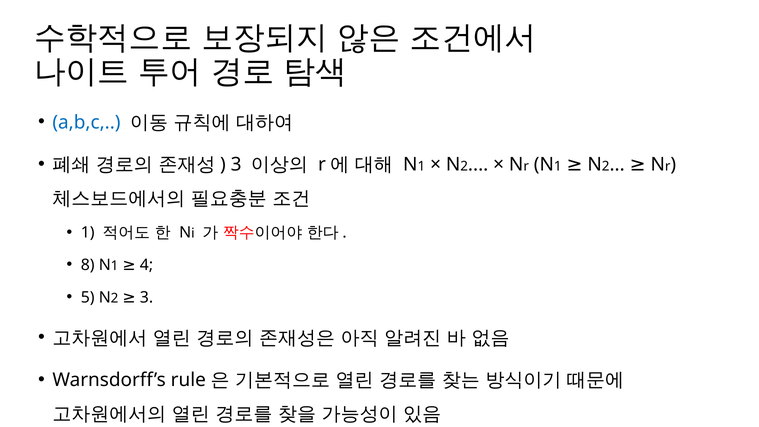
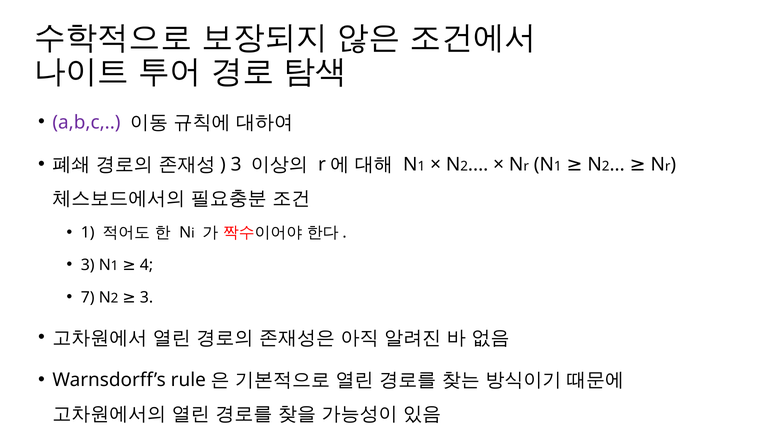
a,b,c colour: blue -> purple
8 at (88, 265): 8 -> 3
5: 5 -> 7
